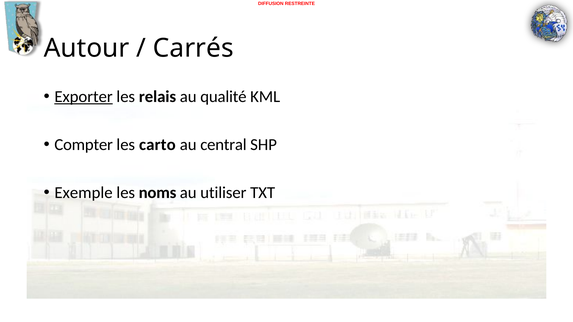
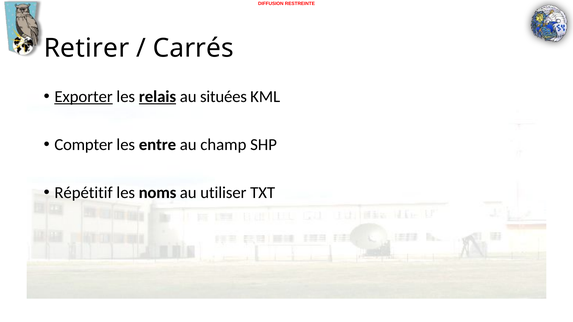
Autour: Autour -> Retirer
relais underline: none -> present
qualité: qualité -> situées
carto: carto -> entre
central: central -> champ
Exemple: Exemple -> Répétitif
